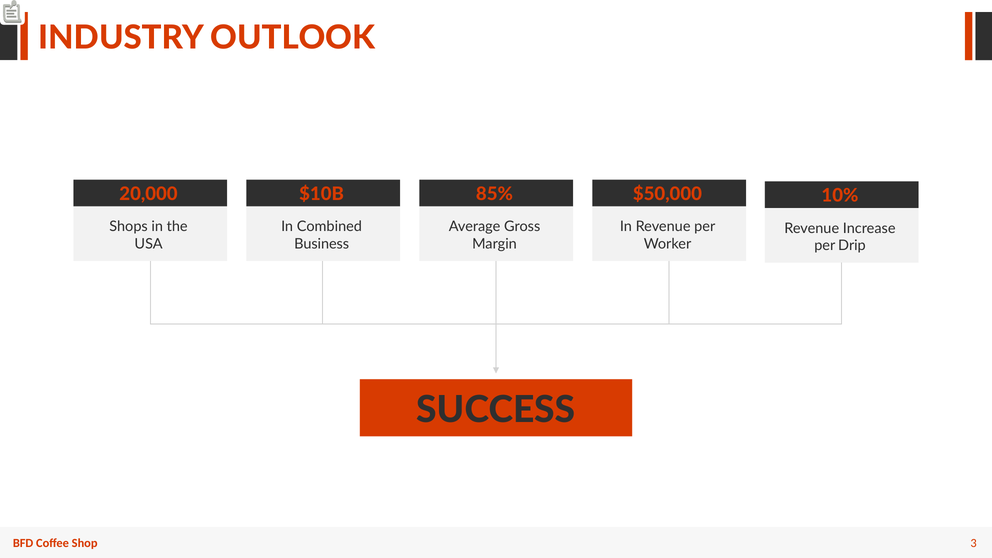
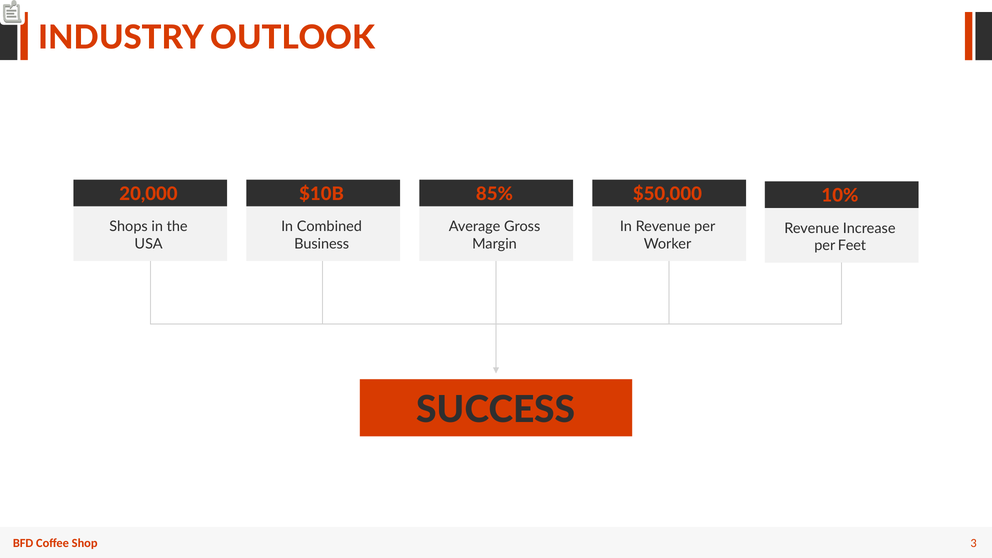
Drip: Drip -> Feet
